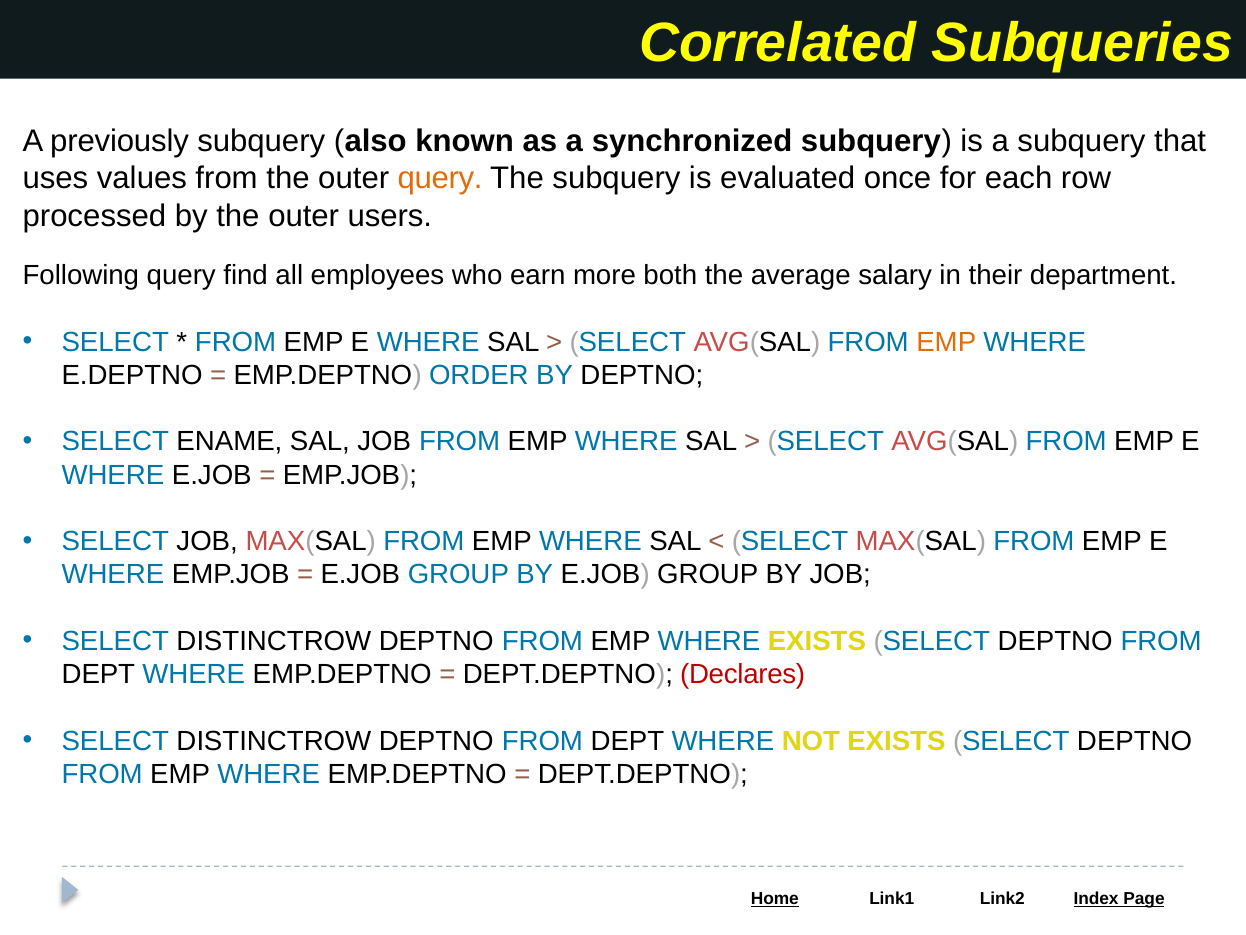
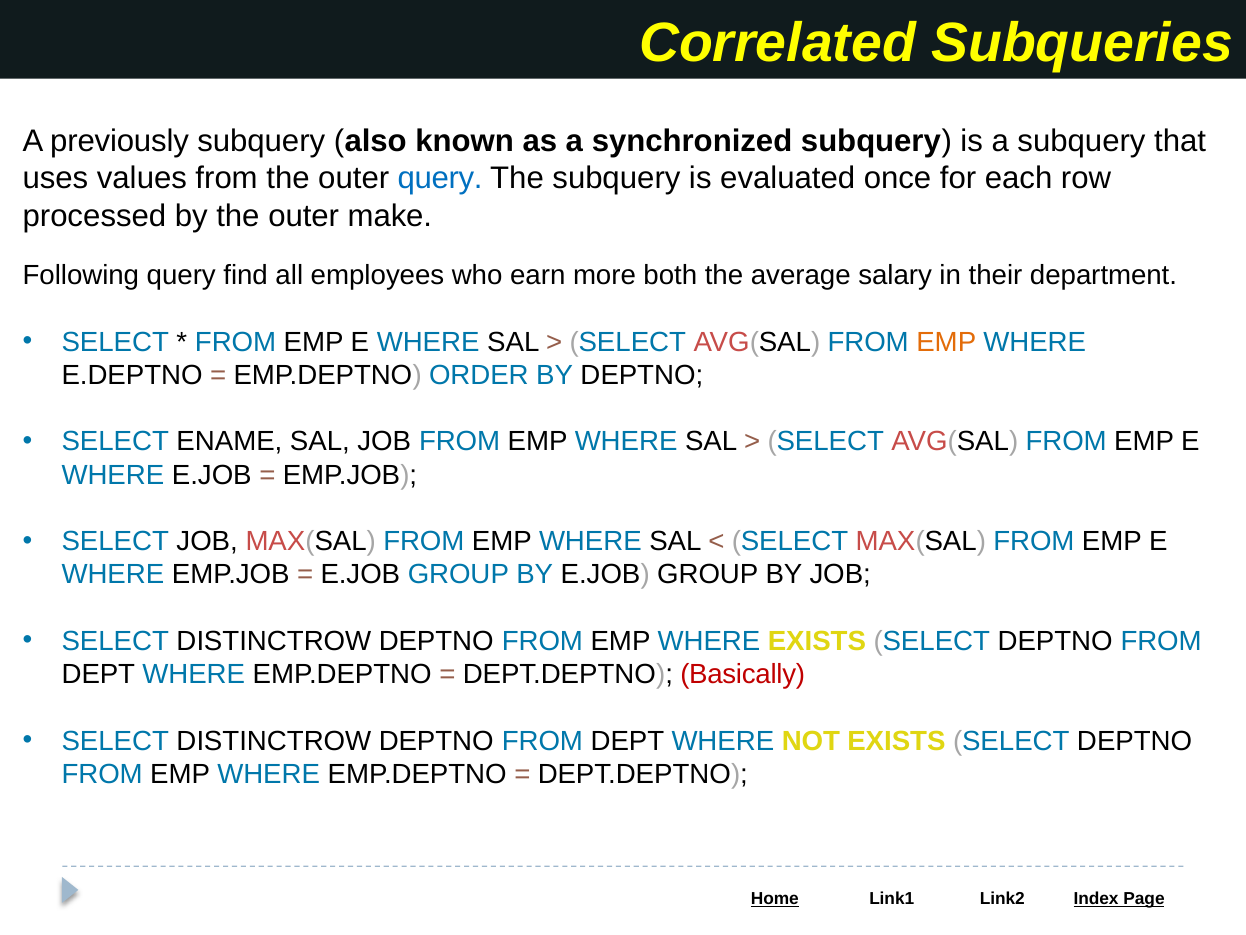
query at (440, 179) colour: orange -> blue
users: users -> make
Declares: Declares -> Basically
